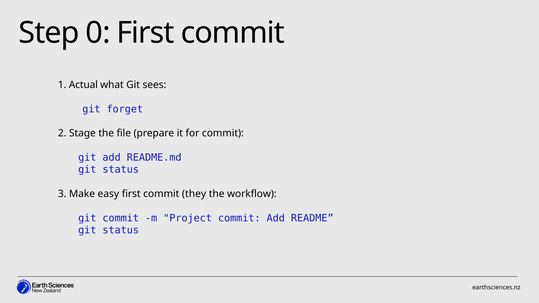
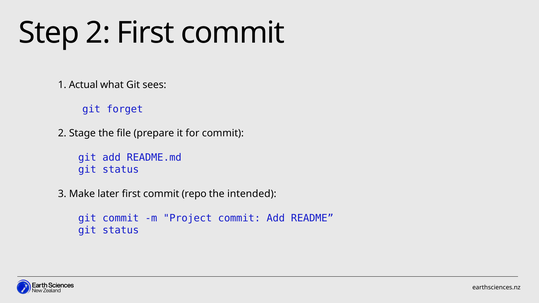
Step 0: 0 -> 2
easy: easy -> later
they: they -> repo
workflow: workflow -> intended
